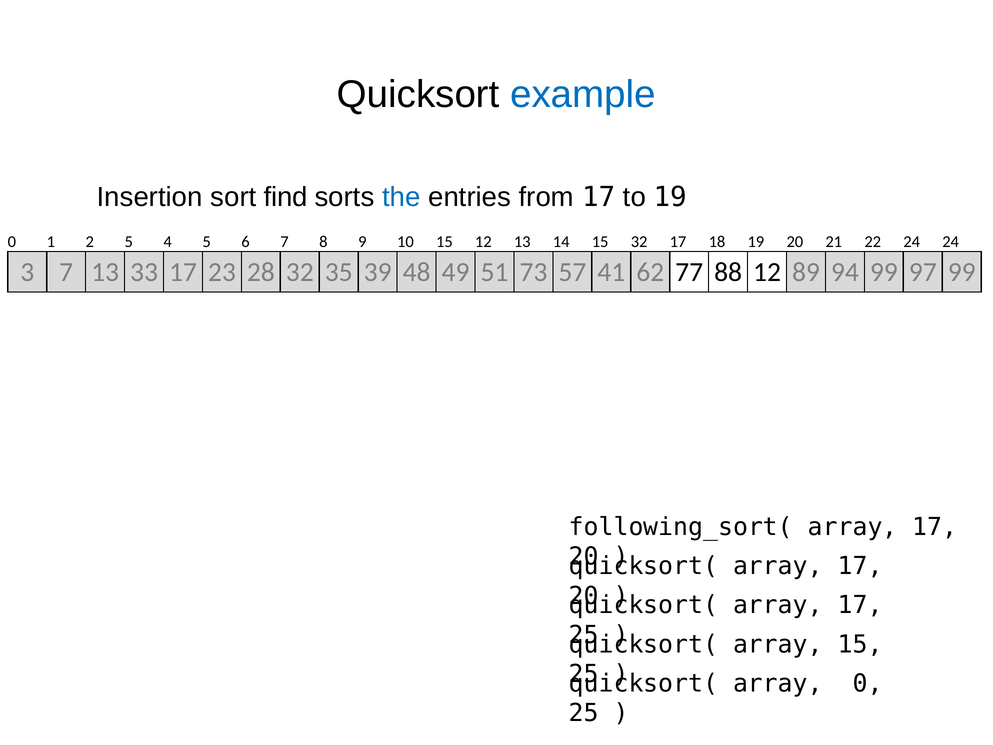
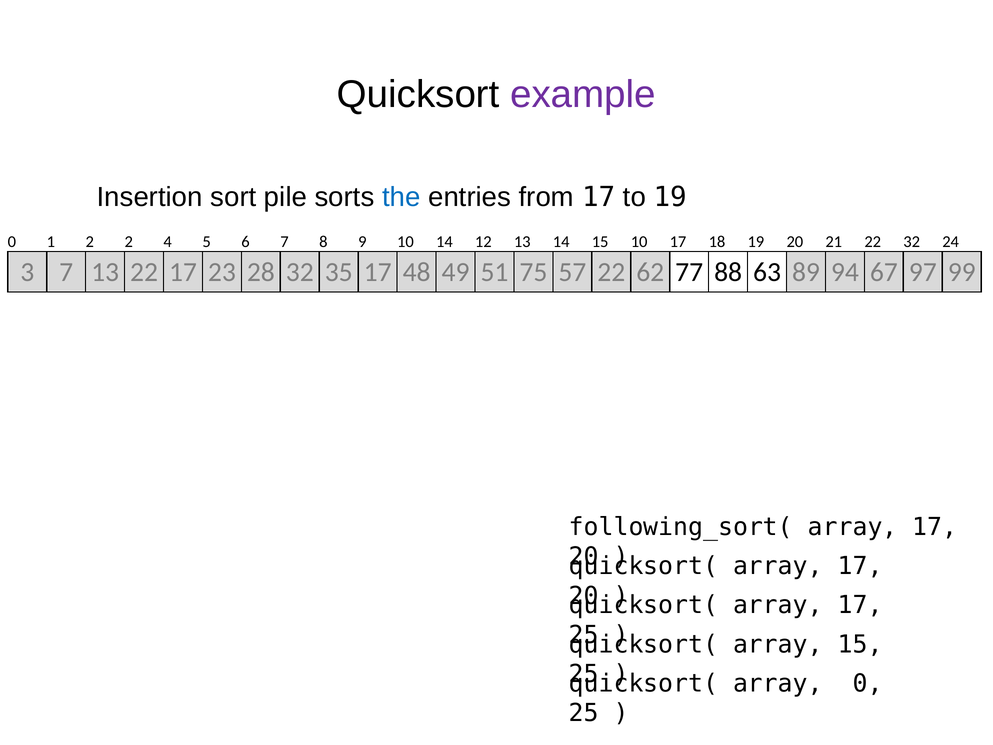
example colour: blue -> purple
find: find -> pile
2 5: 5 -> 2
10 15: 15 -> 14
15 32: 32 -> 10
22 24: 24 -> 32
13 33: 33 -> 22
35 39: 39 -> 17
73: 73 -> 75
57 41: 41 -> 22
88 12: 12 -> 63
94 99: 99 -> 67
